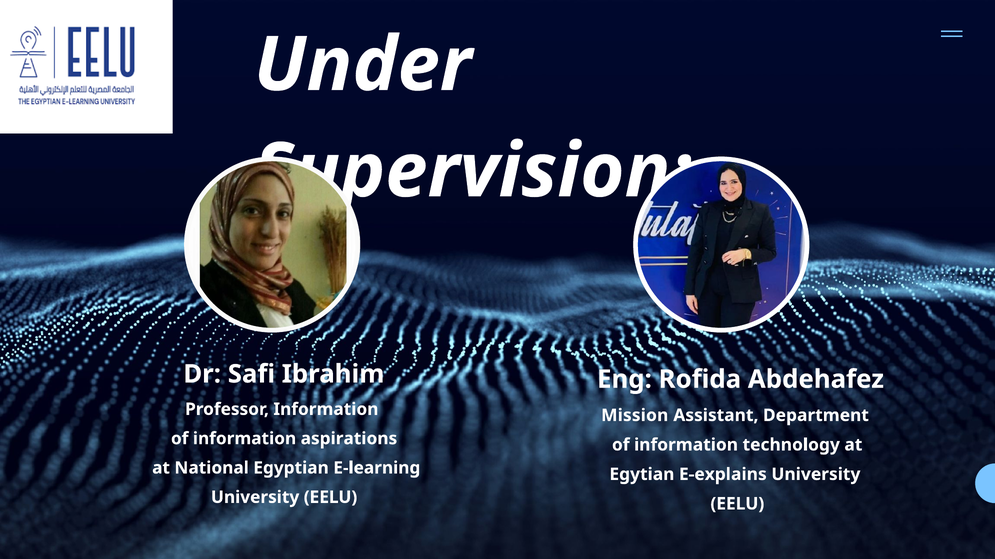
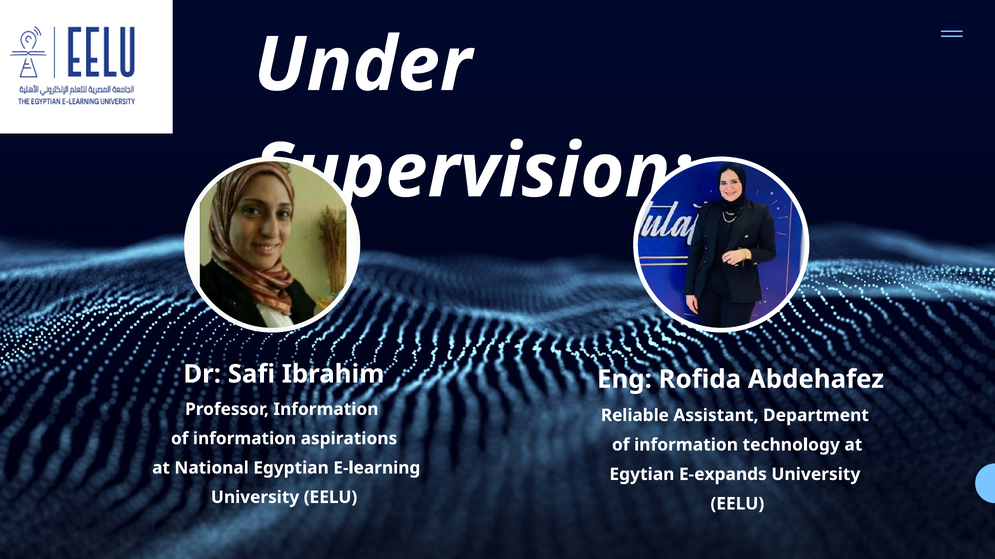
Mission: Mission -> Reliable
E-explains: E-explains -> E-expands
